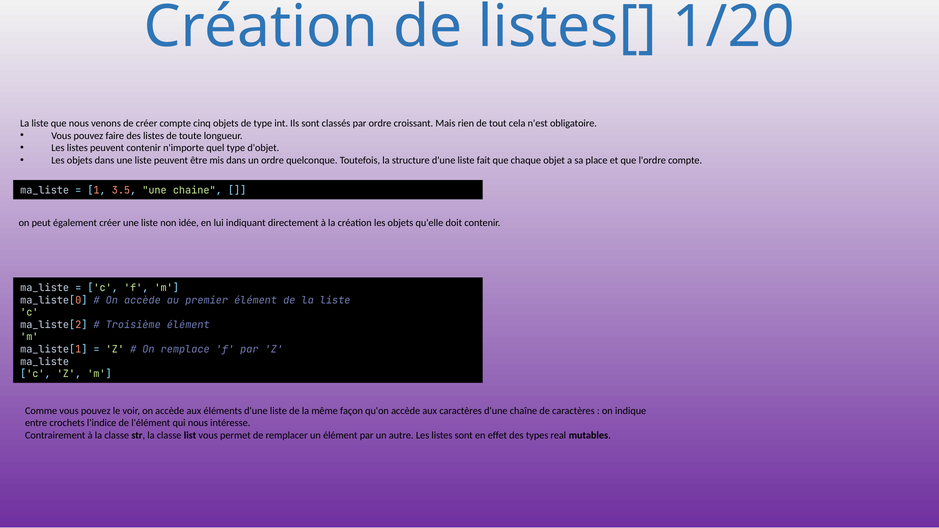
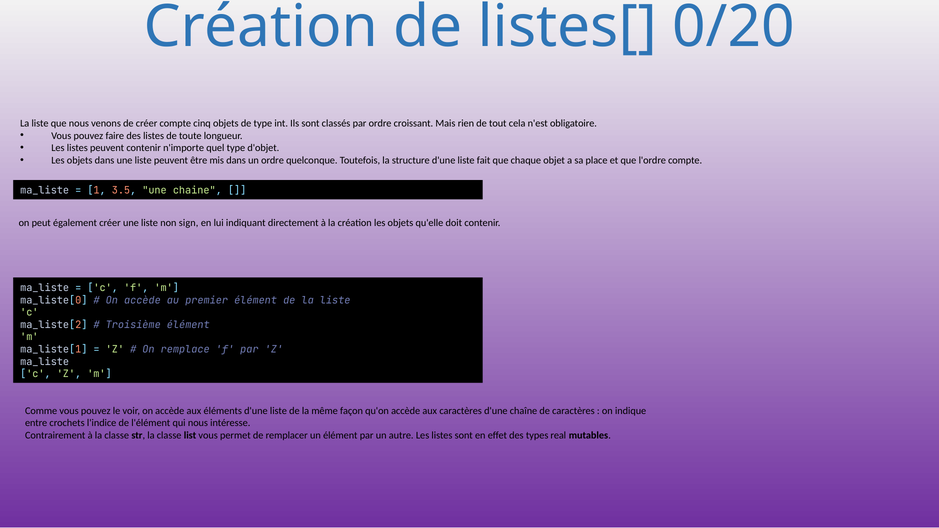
1/20: 1/20 -> 0/20
idée: idée -> sign
